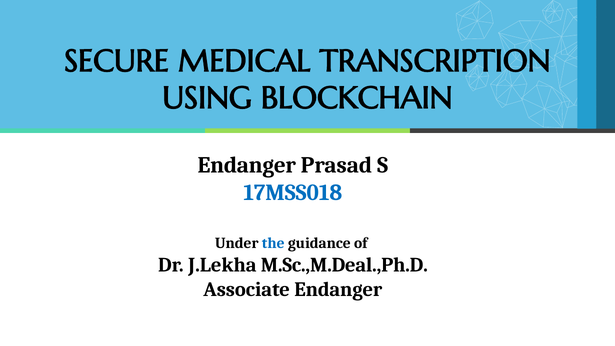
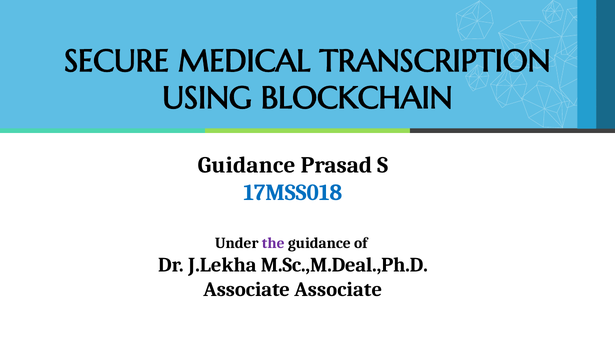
Endanger at (247, 165): Endanger -> Guidance
the colour: blue -> purple
Associate Endanger: Endanger -> Associate
